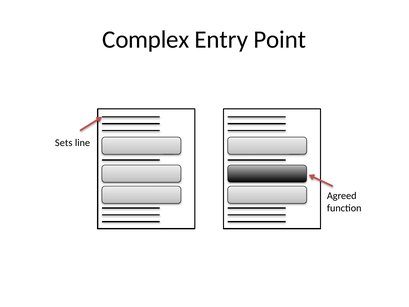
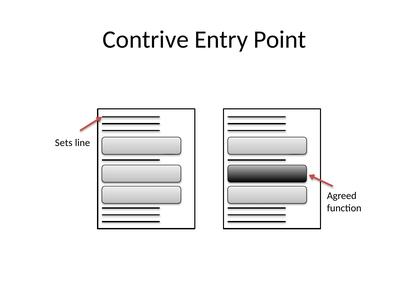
Complex: Complex -> Contrive
